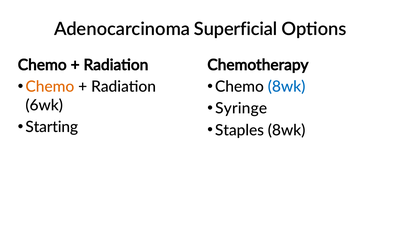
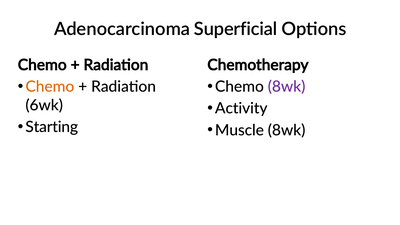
8wk at (287, 87) colour: blue -> purple
Syringe: Syringe -> Activity
Staples: Staples -> Muscle
